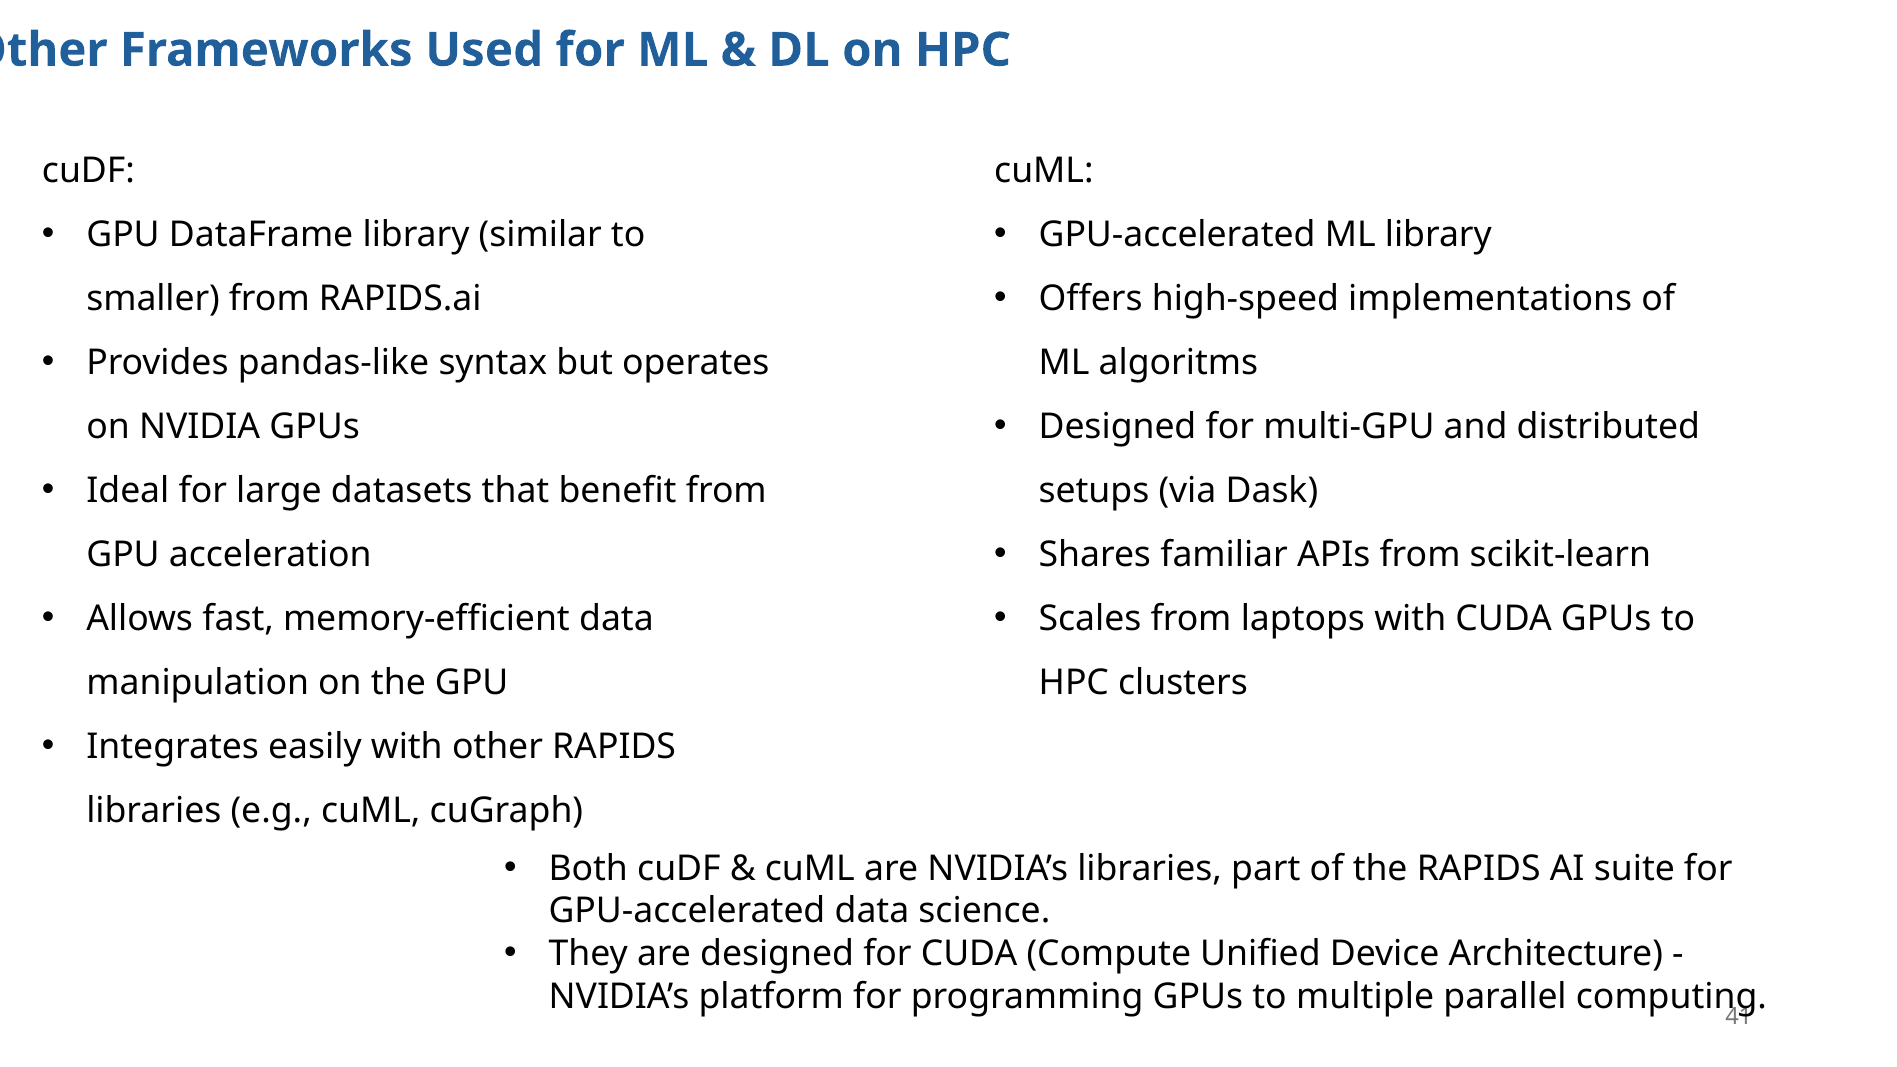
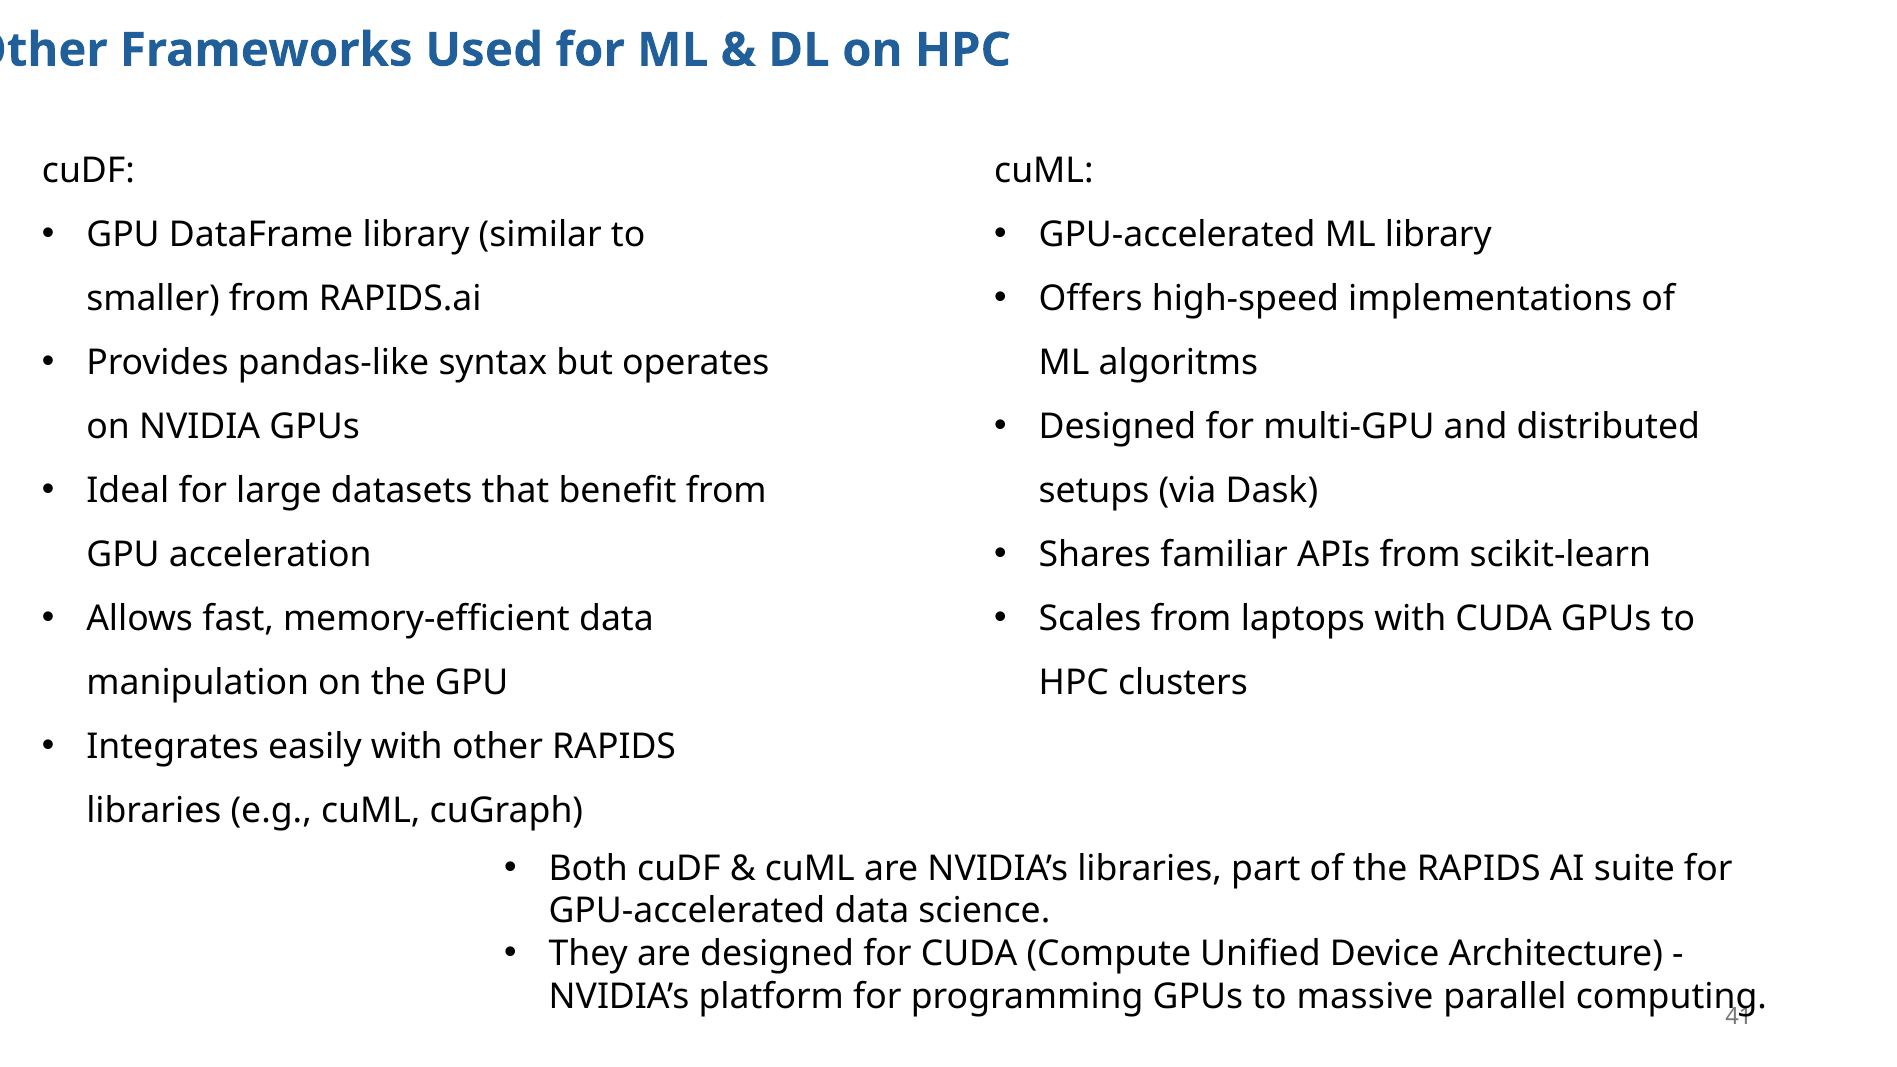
multiple: multiple -> massive
